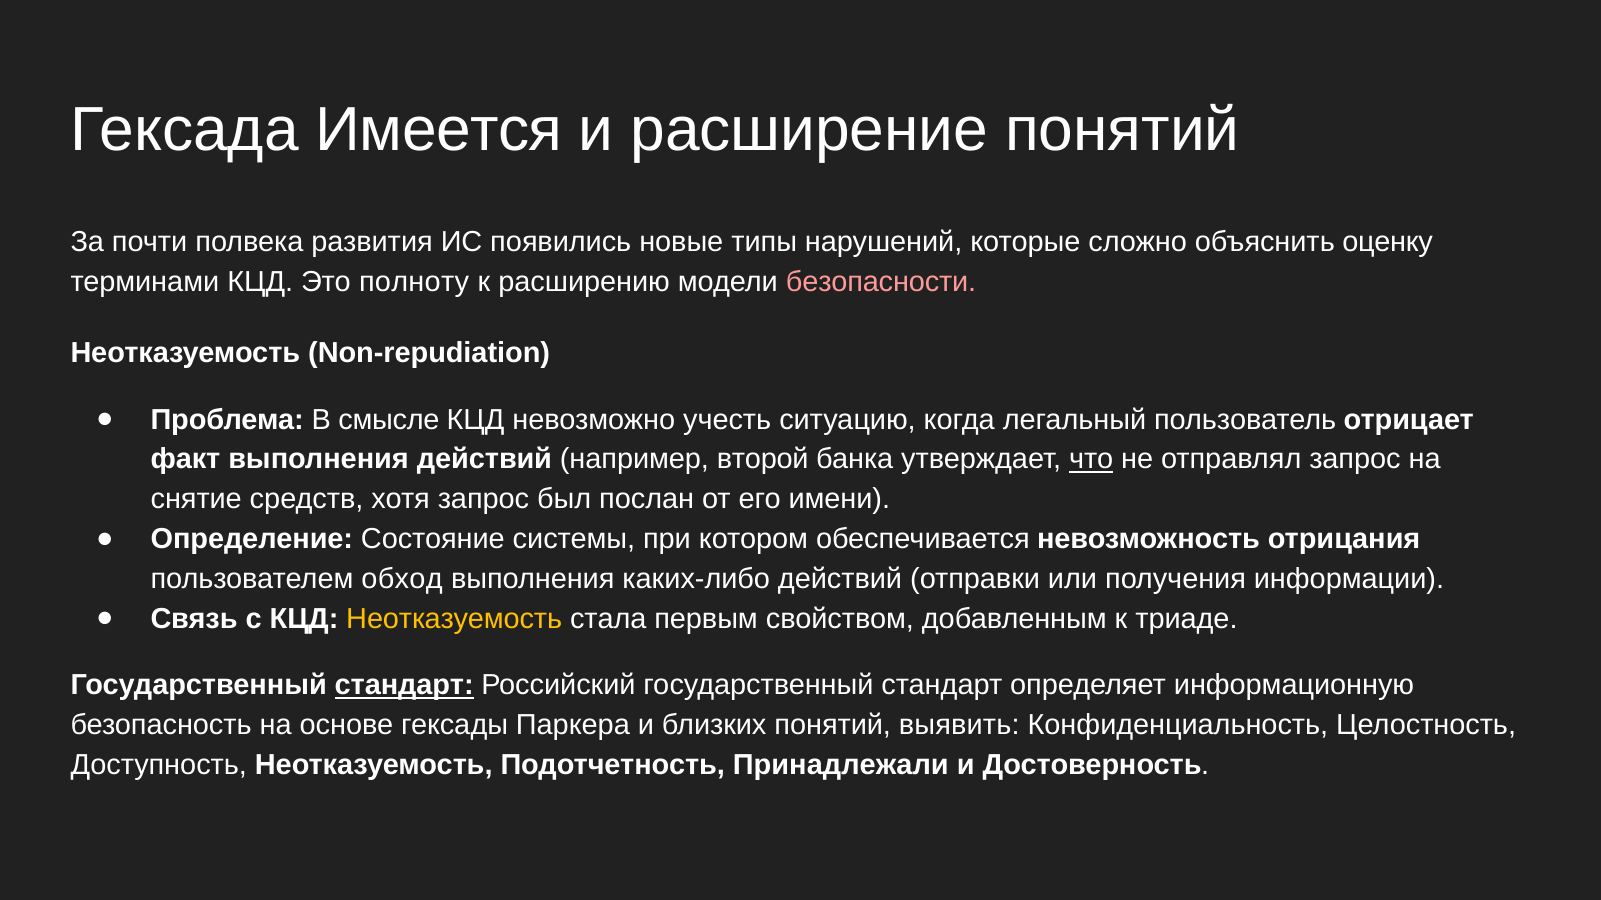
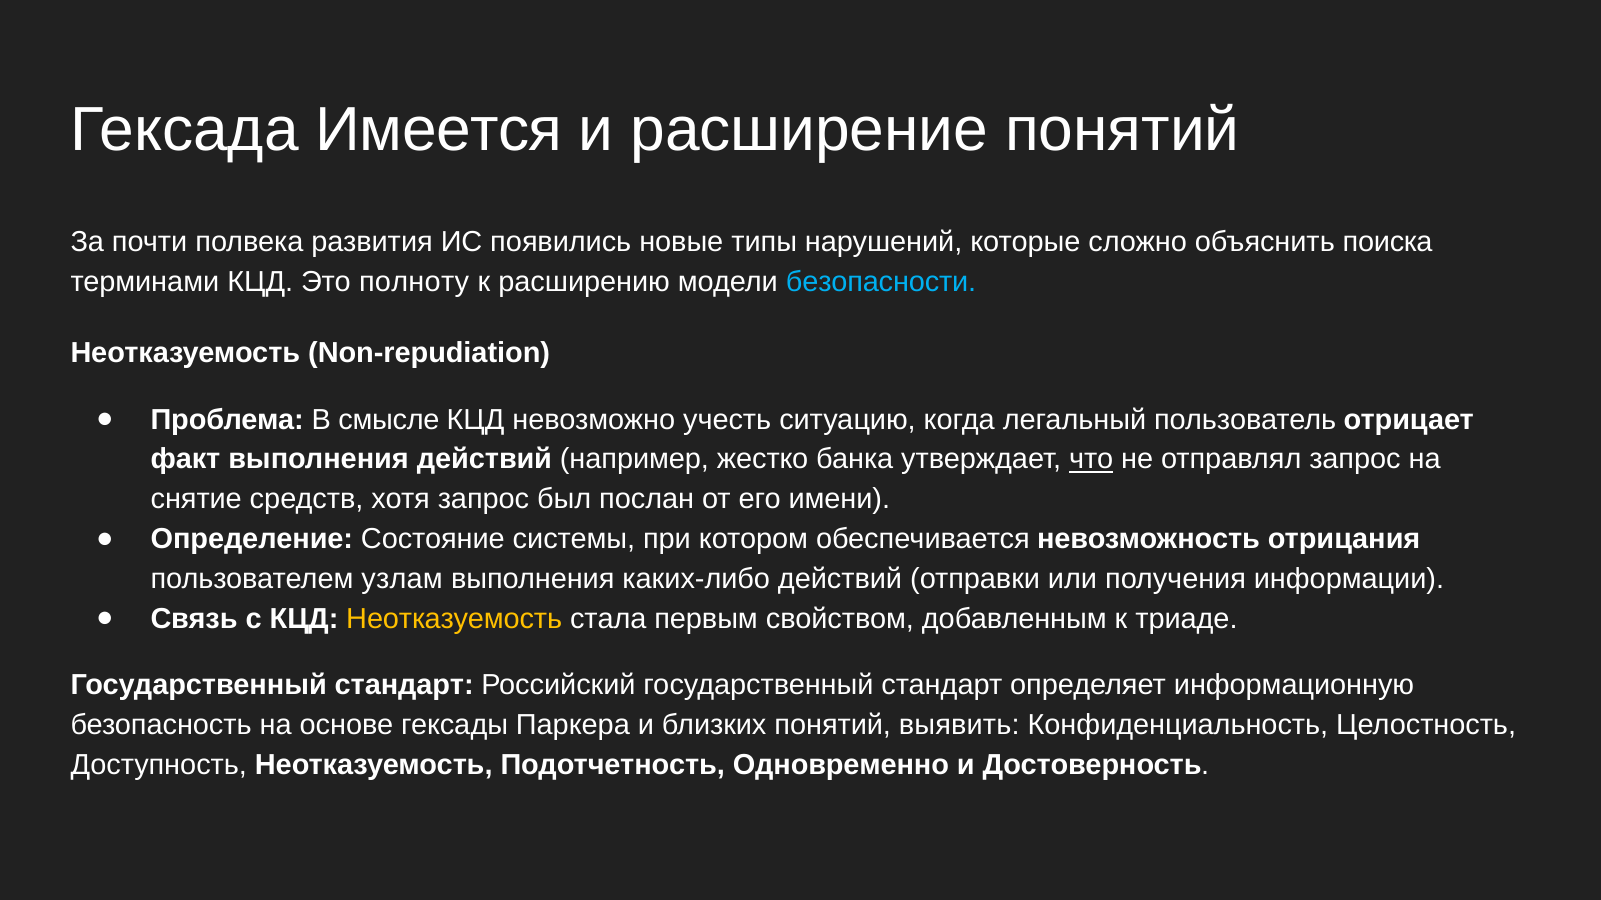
оценку: оценку -> поиска
безопасности colour: pink -> light blue
второй: второй -> жестко
обход: обход -> узлам
стандарт at (404, 686) underline: present -> none
Принадлежали: Принадлежали -> Одновременно
